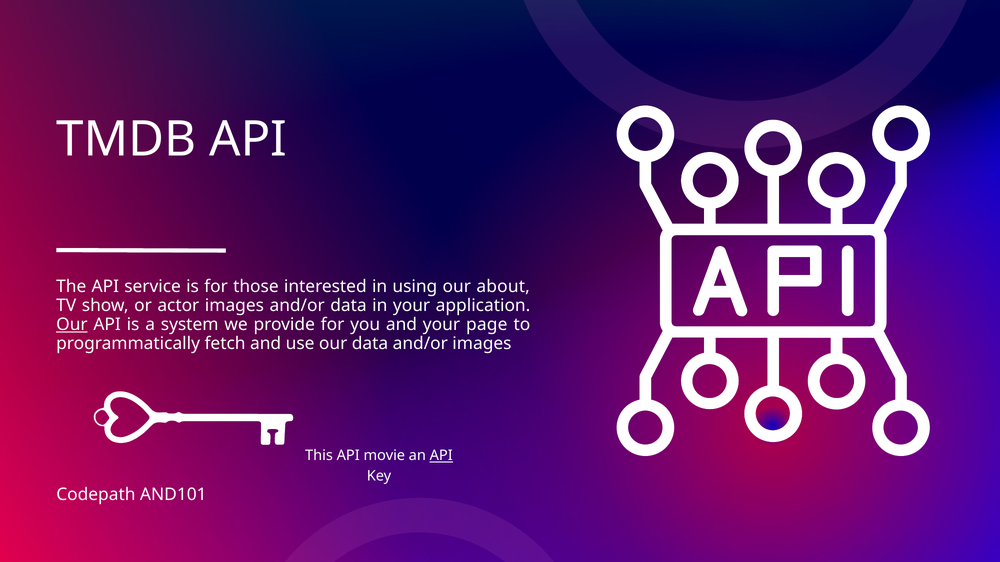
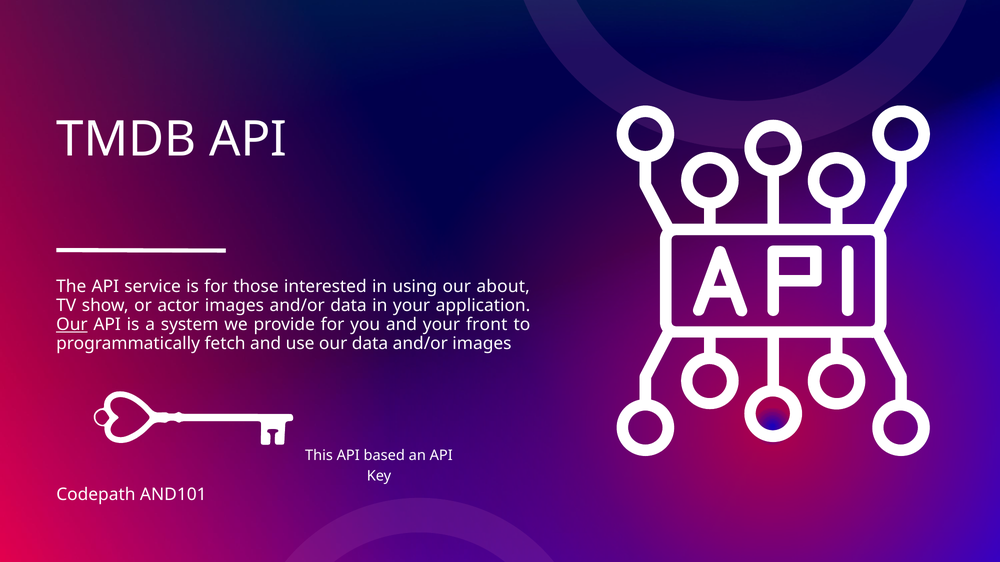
page: page -> front
movie: movie -> based
API at (441, 456) underline: present -> none
